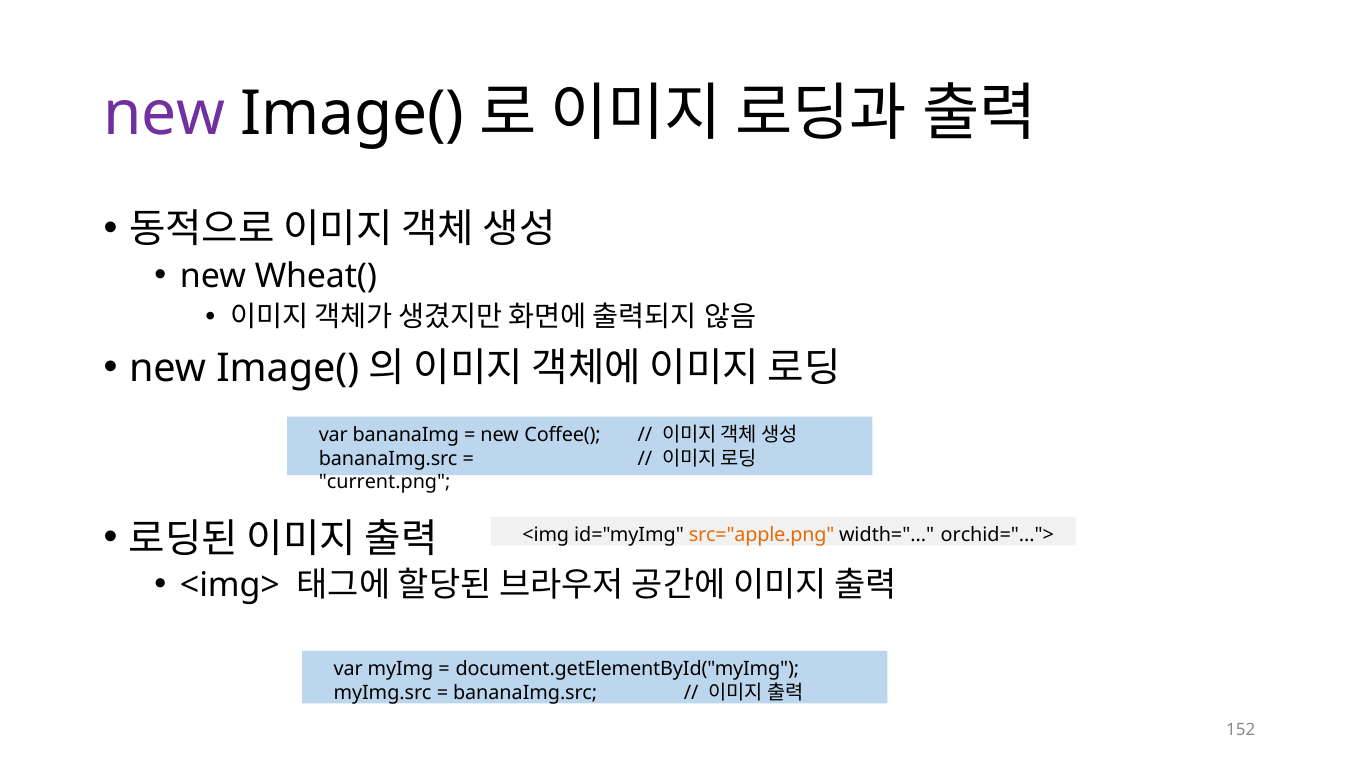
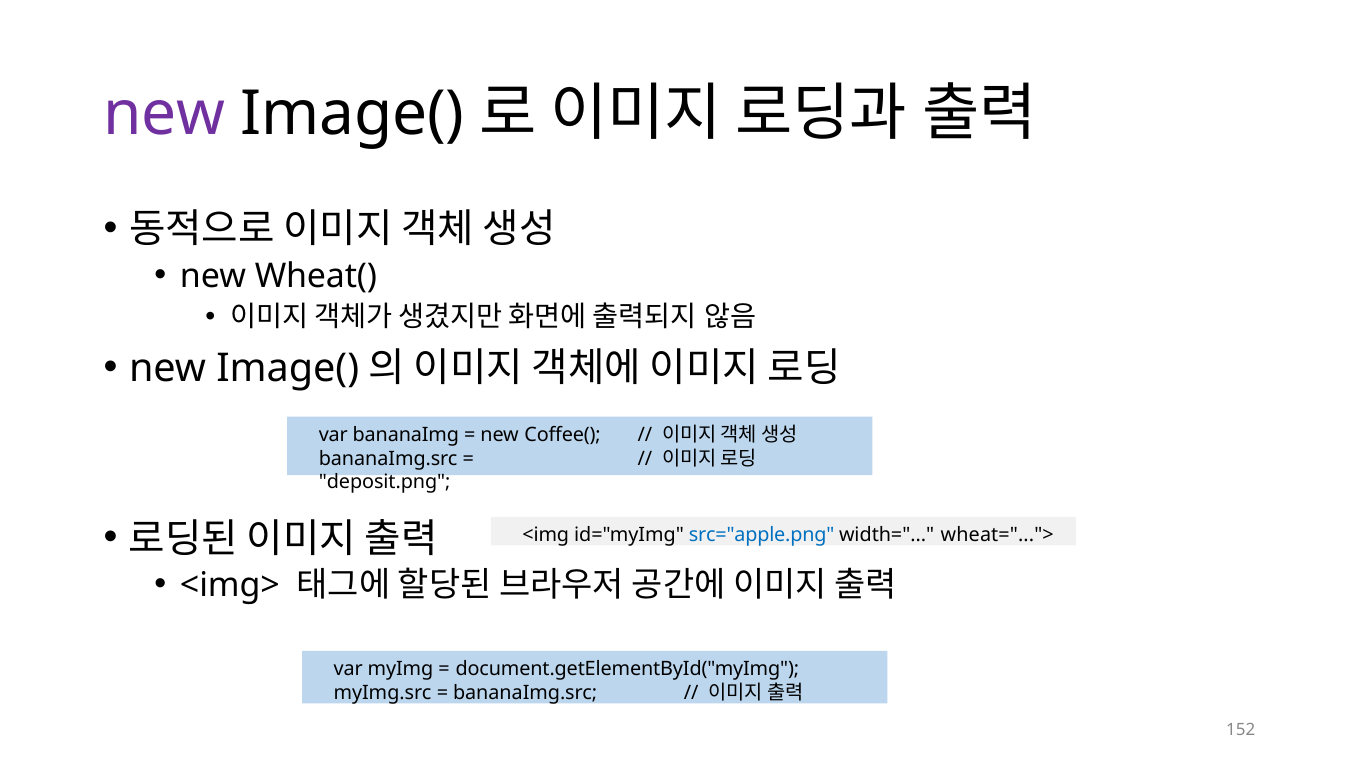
current.png: current.png -> deposit.png
src="apple.png colour: orange -> blue
orchid="...">: orchid="..."> -> wheat="...">
